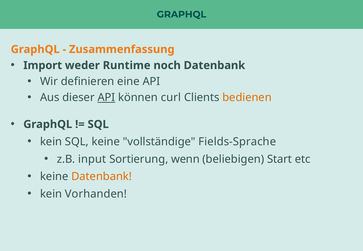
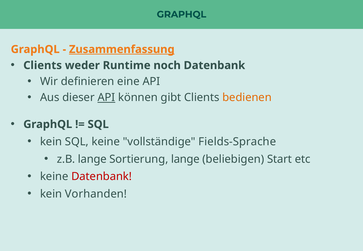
Zusammenfassung underline: none -> present
Import at (43, 65): Import -> Clients
curl: curl -> gibt
z.B input: input -> lange
Sortierung wenn: wenn -> lange
Datenbank at (102, 177) colour: orange -> red
